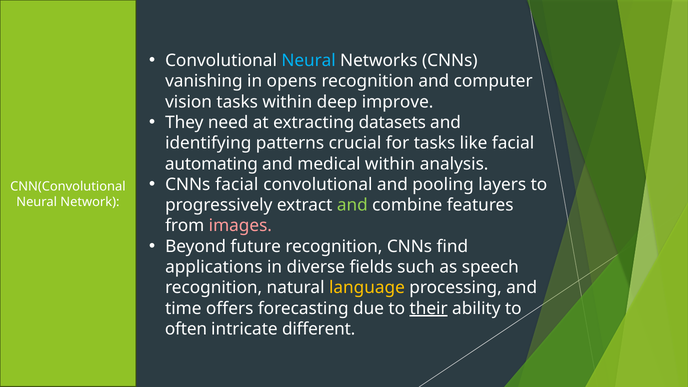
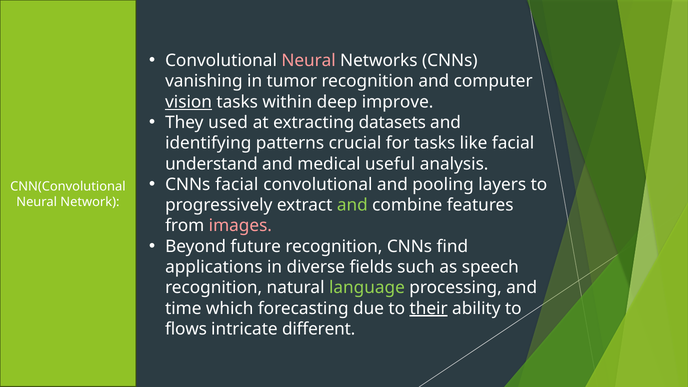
Neural at (309, 61) colour: light blue -> pink
opens: opens -> tumor
vision underline: none -> present
need: need -> used
automating: automating -> understand
medical within: within -> useful
language colour: yellow -> light green
offers: offers -> which
often: often -> flows
